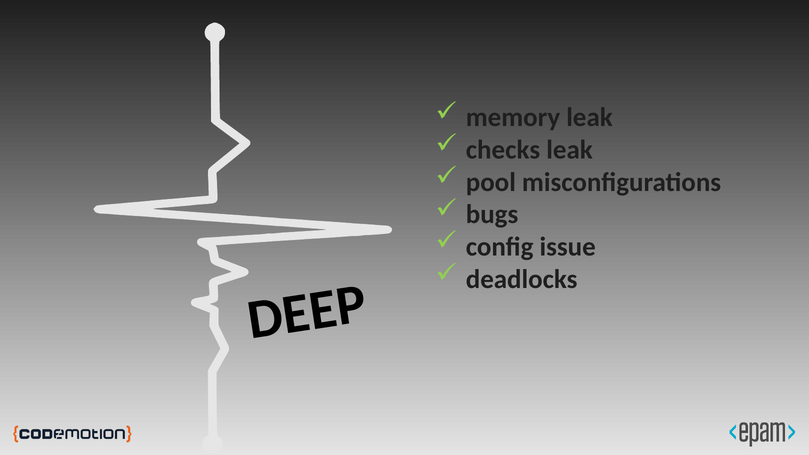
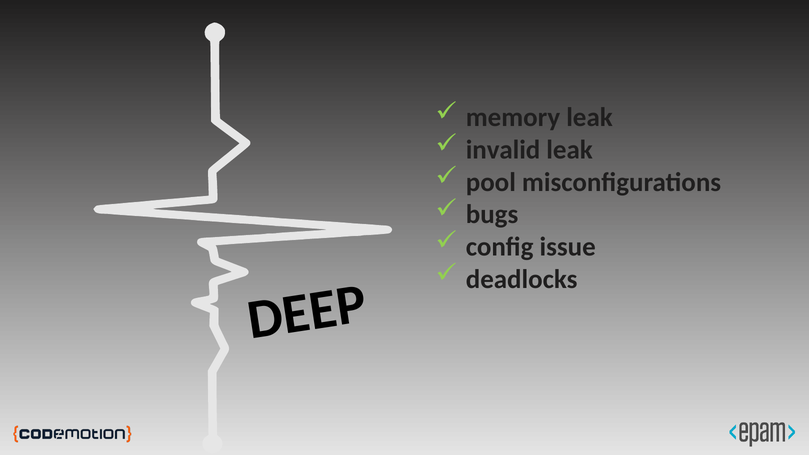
checks: checks -> invalid
